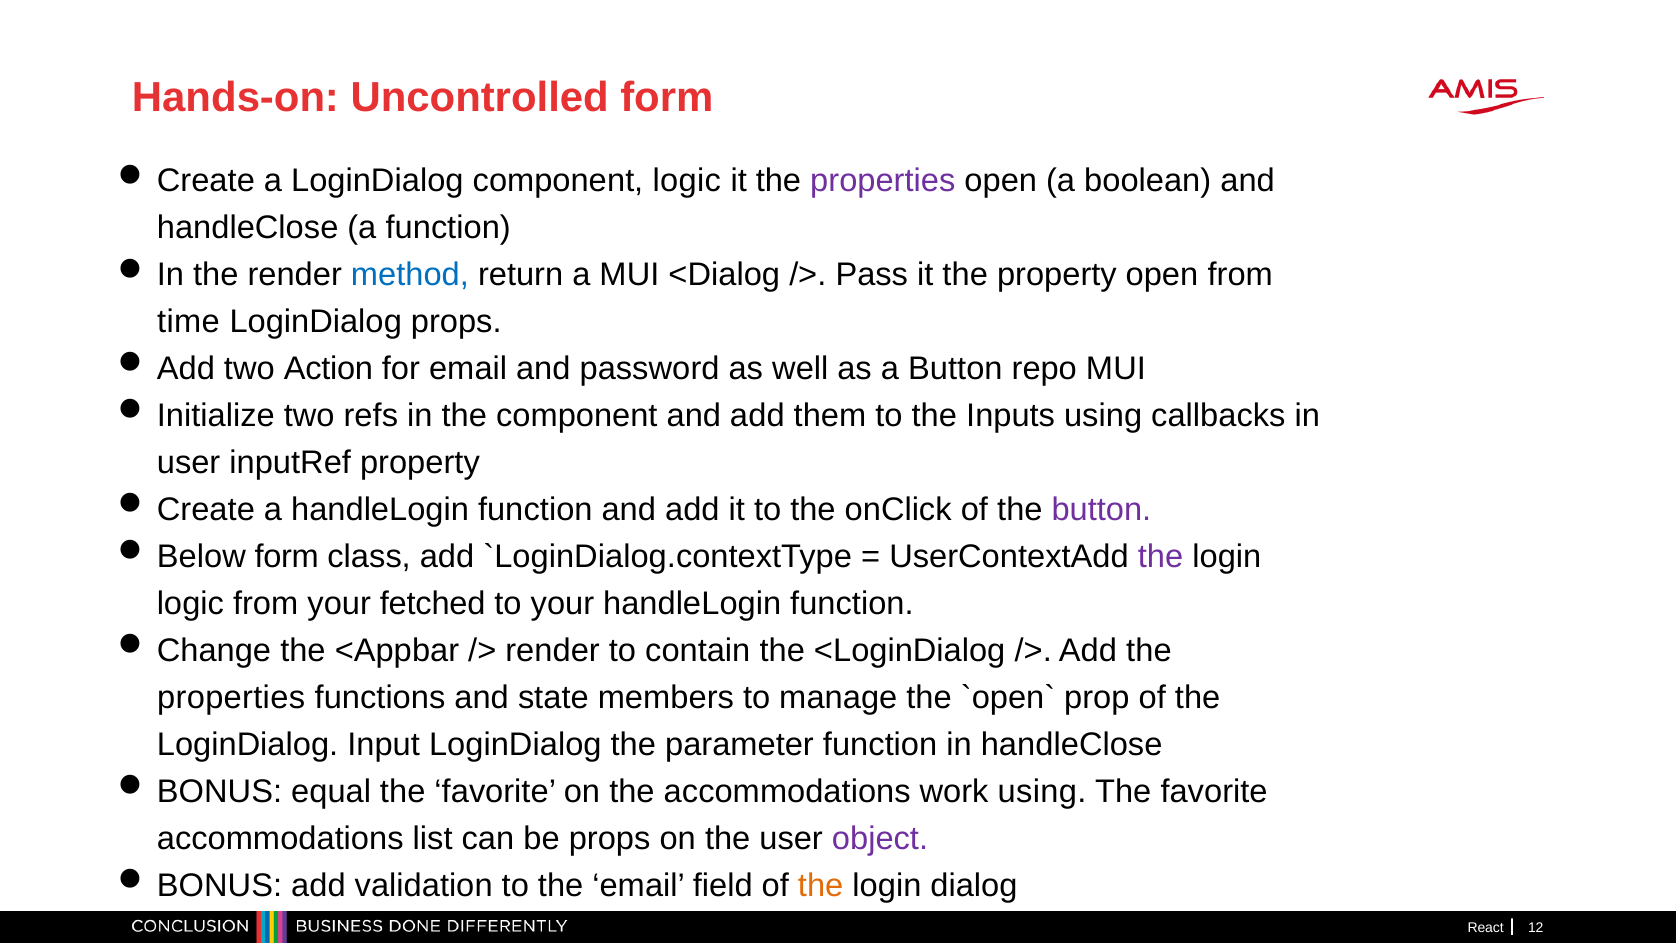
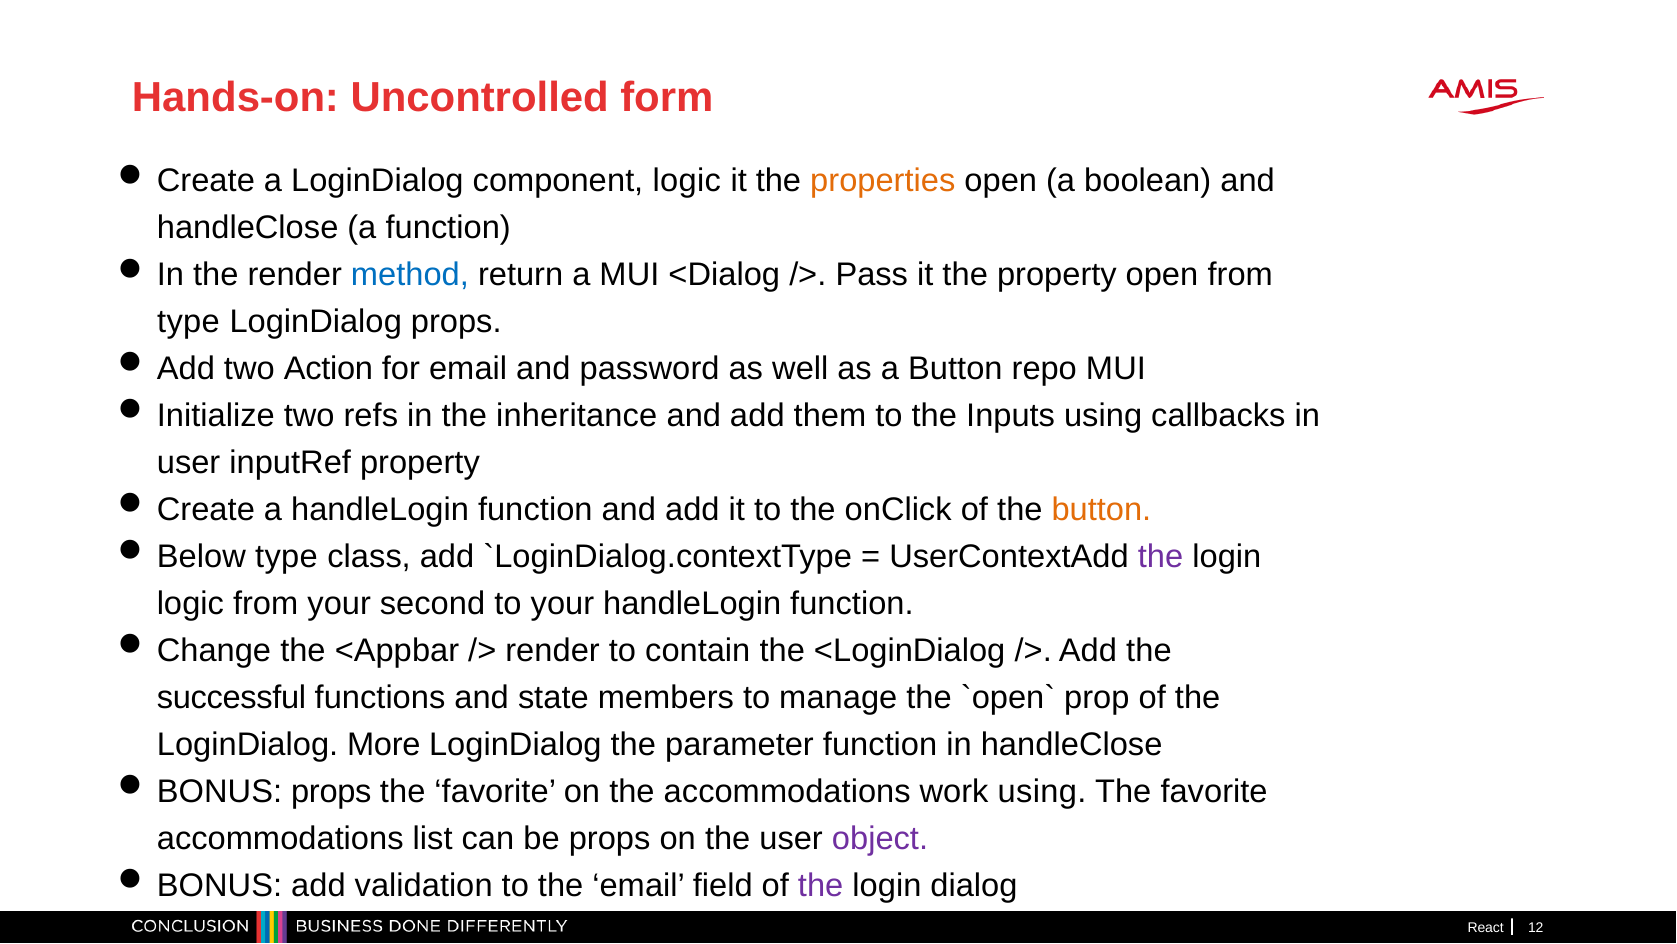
properties at (883, 181) colour: purple -> orange
time at (188, 321): time -> type
the component: component -> inheritance
button at (1101, 509) colour: purple -> orange
form at (287, 556): form -> type
fetched: fetched -> second
properties at (231, 697): properties -> successful
Input: Input -> More
equal at (331, 791): equal -> props
the at (821, 885) colour: orange -> purple
